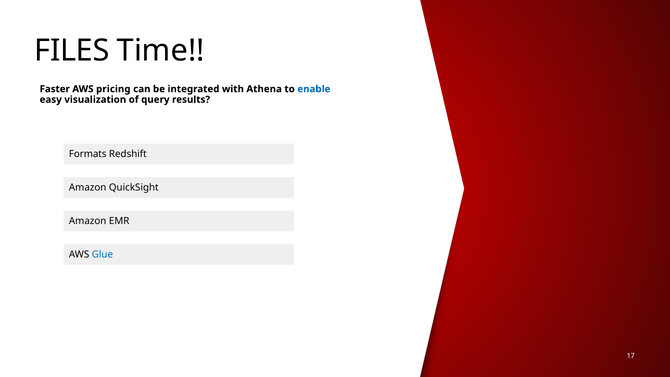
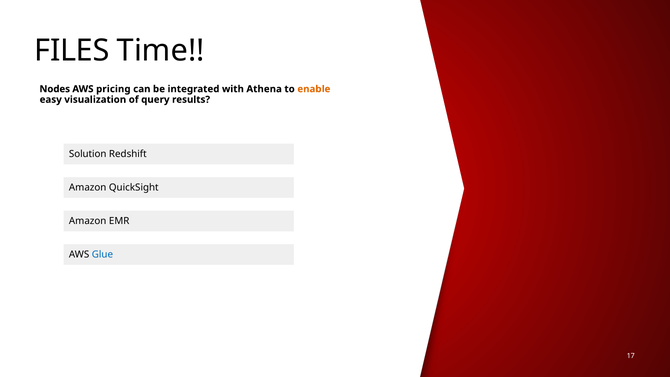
Faster: Faster -> Nodes
enable colour: blue -> orange
Formats: Formats -> Solution
